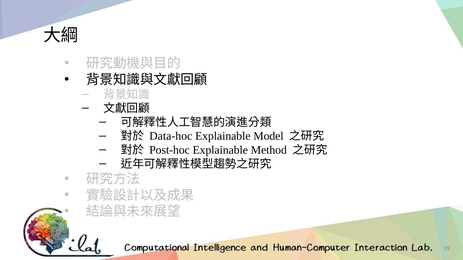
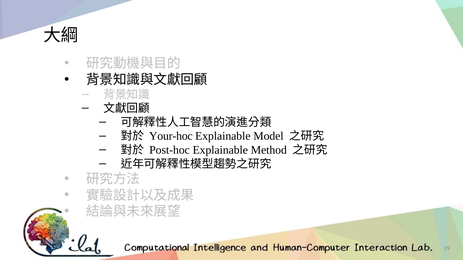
Data-hoc: Data-hoc -> Your-hoc
